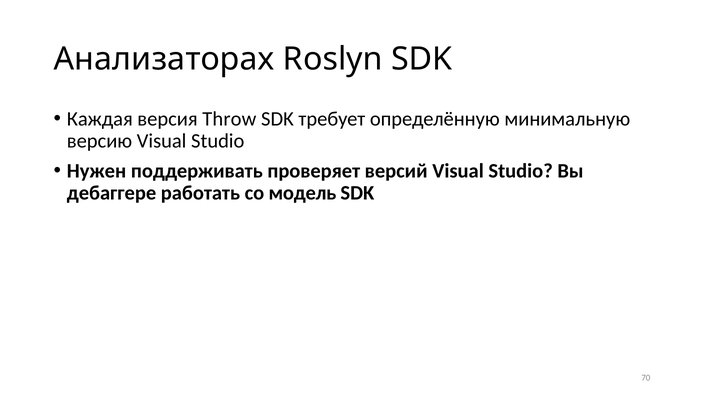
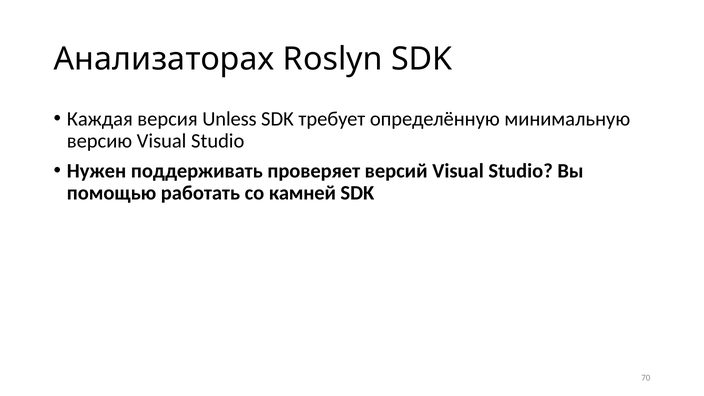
Throw: Throw -> Unless
дебаггере: дебаггере -> помощью
модель: модель -> камней
